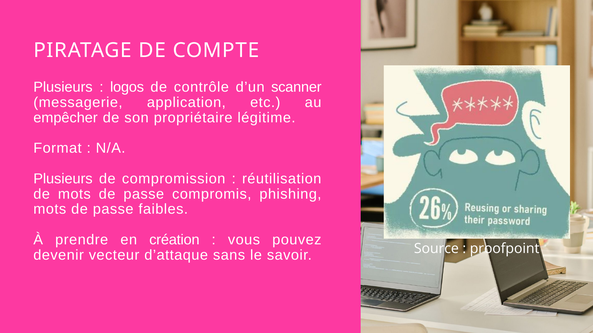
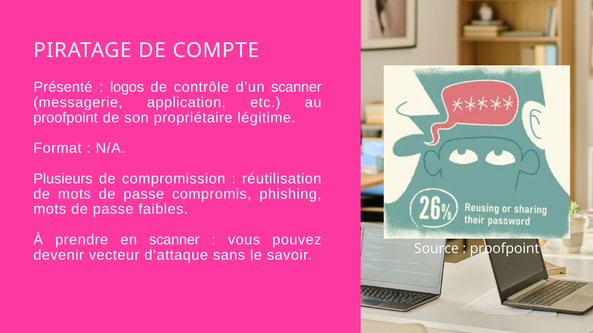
Plusieurs at (63, 87): Plusieurs -> Présenté
empêcher at (66, 118): empêcher -> proofpoint
en création: création -> scanner
